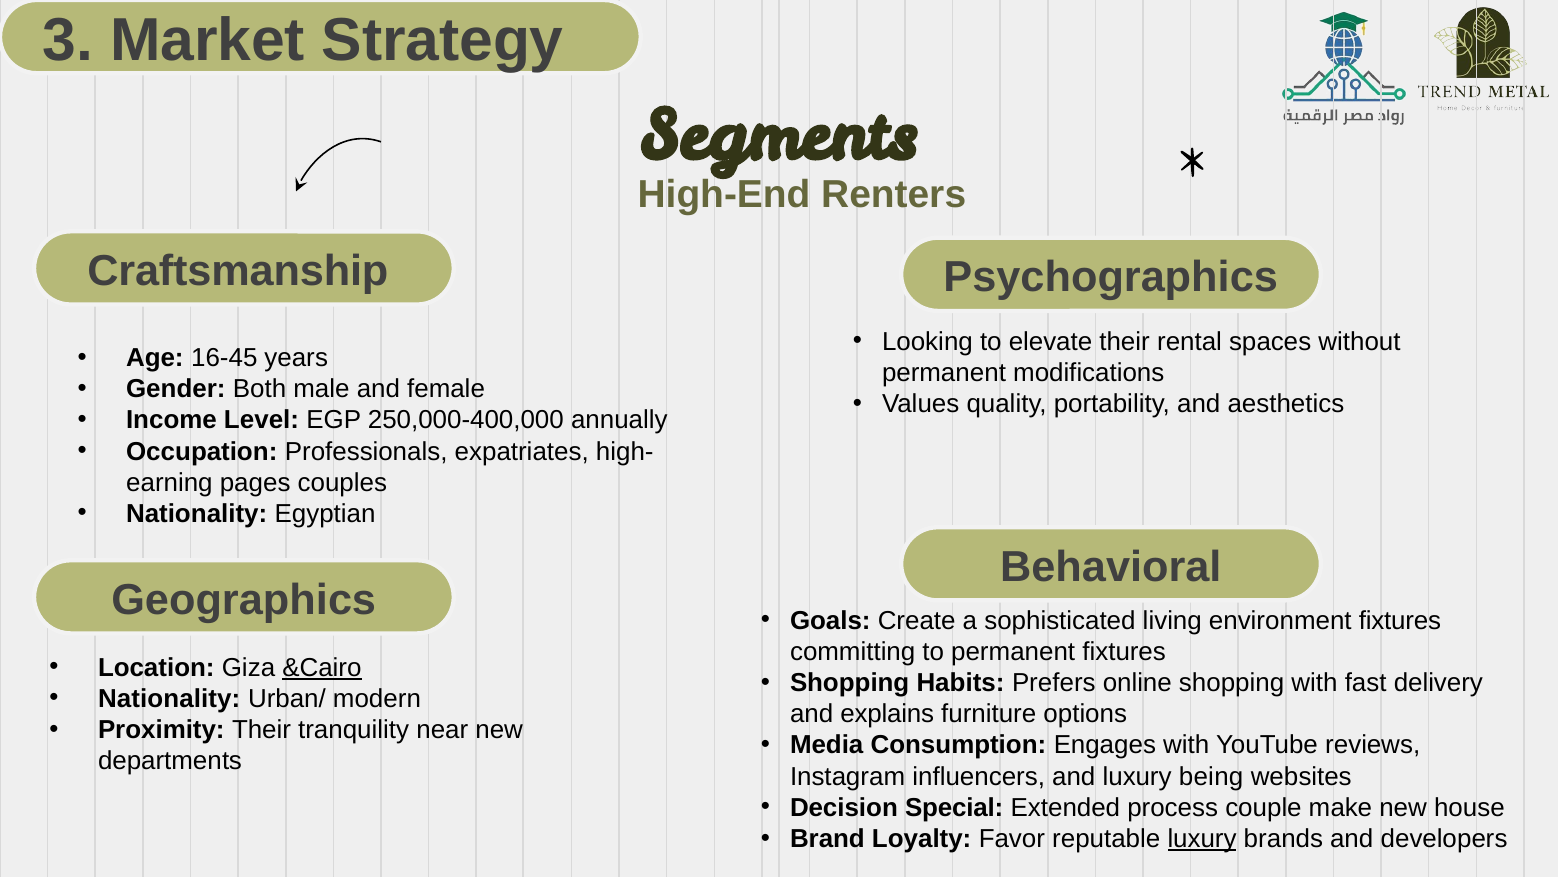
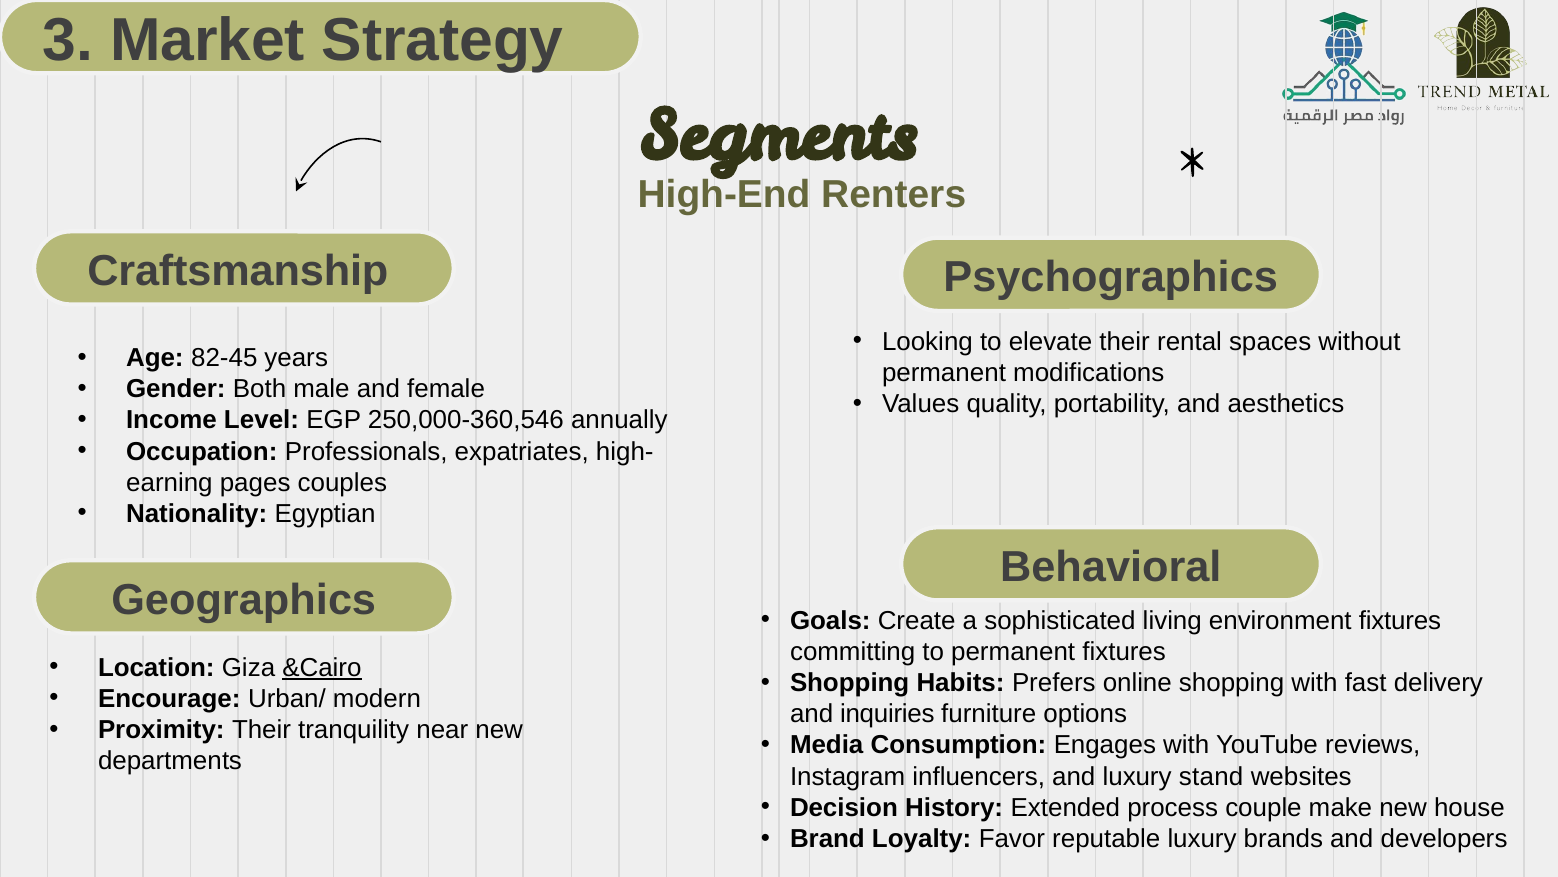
16-45: 16-45 -> 82-45
250,000-400,000: 250,000-400,000 -> 250,000-360,546
Nationality at (169, 698): Nationality -> Encourage
explains: explains -> inquiries
being: being -> stand
Special: Special -> History
luxury at (1202, 838) underline: present -> none
